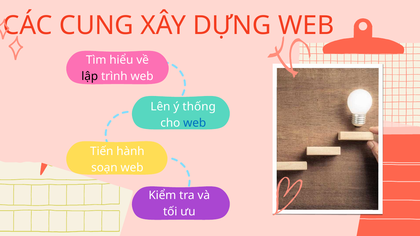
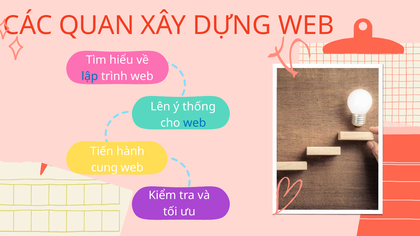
CUNG: CUNG -> QUAN
lập colour: black -> blue
soạn: soạn -> cung
